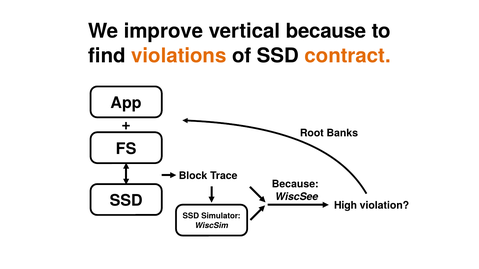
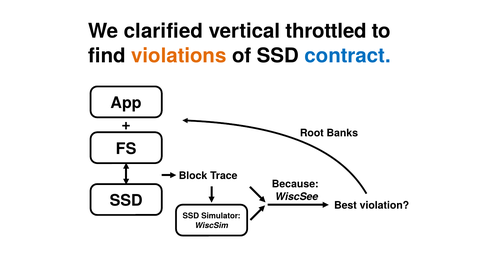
improve: improve -> clarified
vertical because: because -> throttled
contract colour: orange -> blue
High: High -> Best
